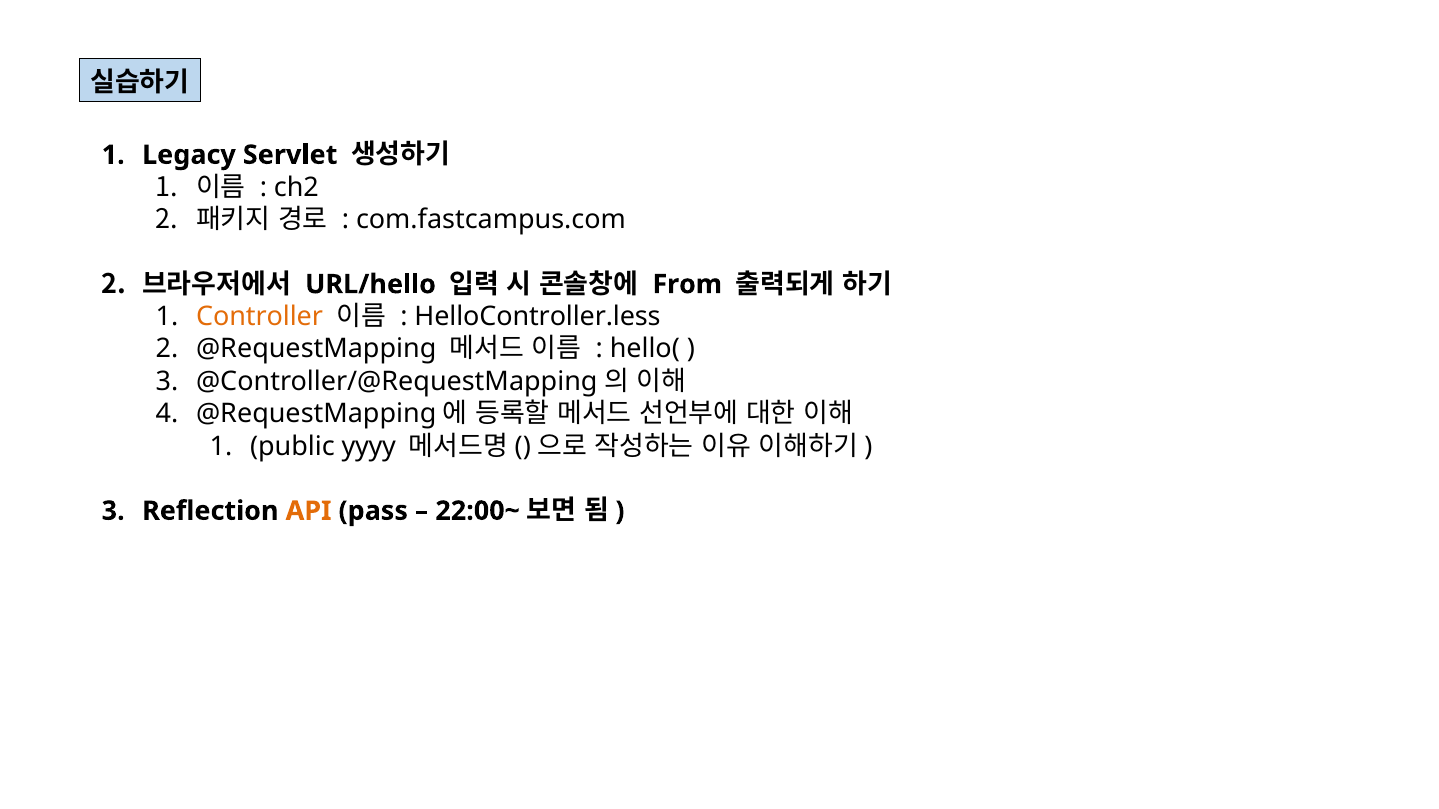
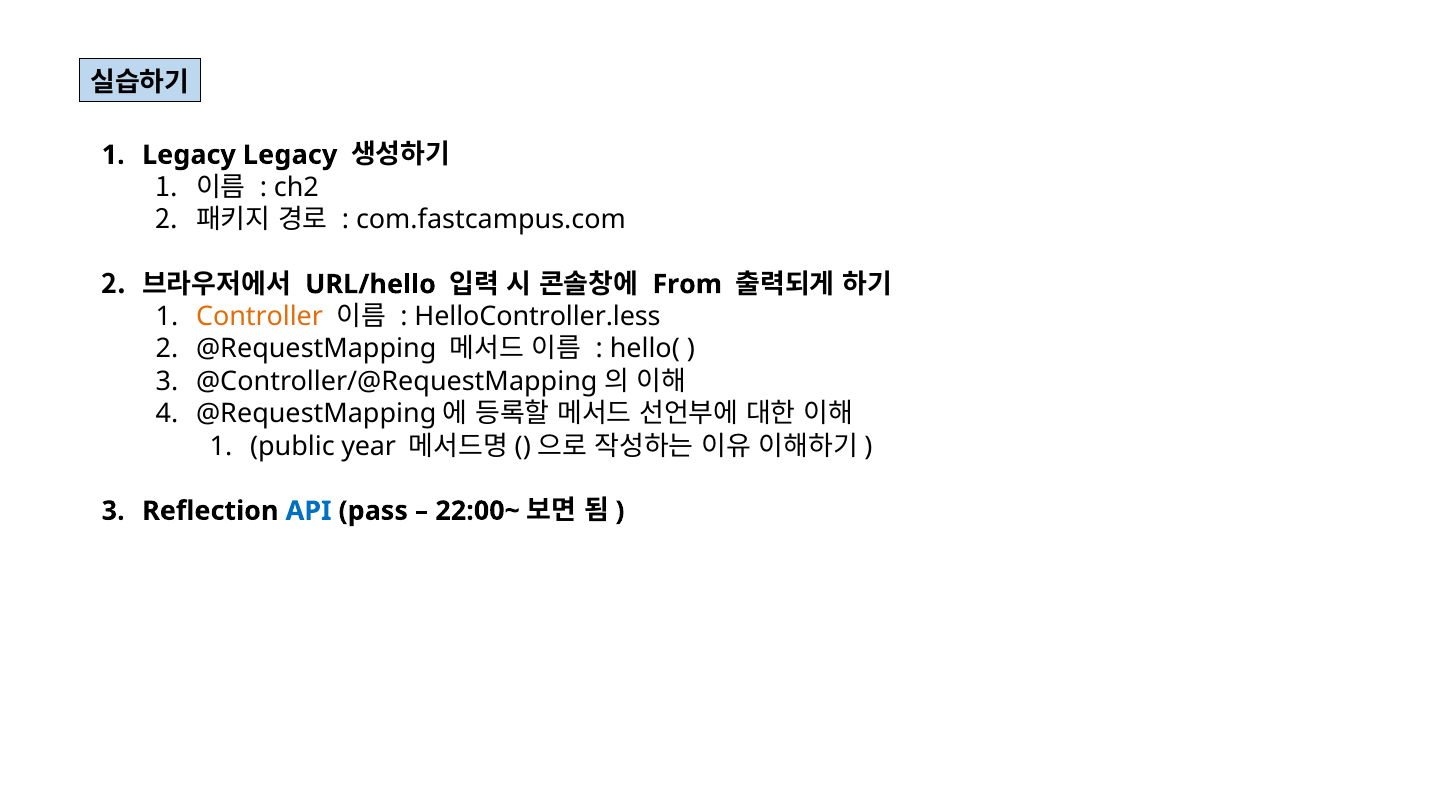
Legacy Servlet: Servlet -> Legacy
yyyy: yyyy -> year
API colour: orange -> blue
